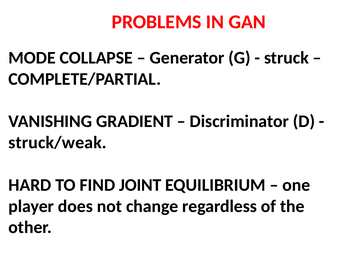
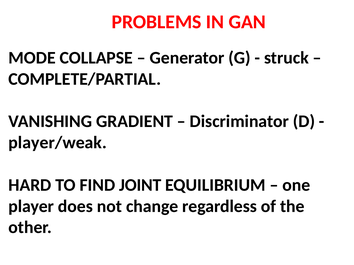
struck/weak: struck/weak -> player/weak
